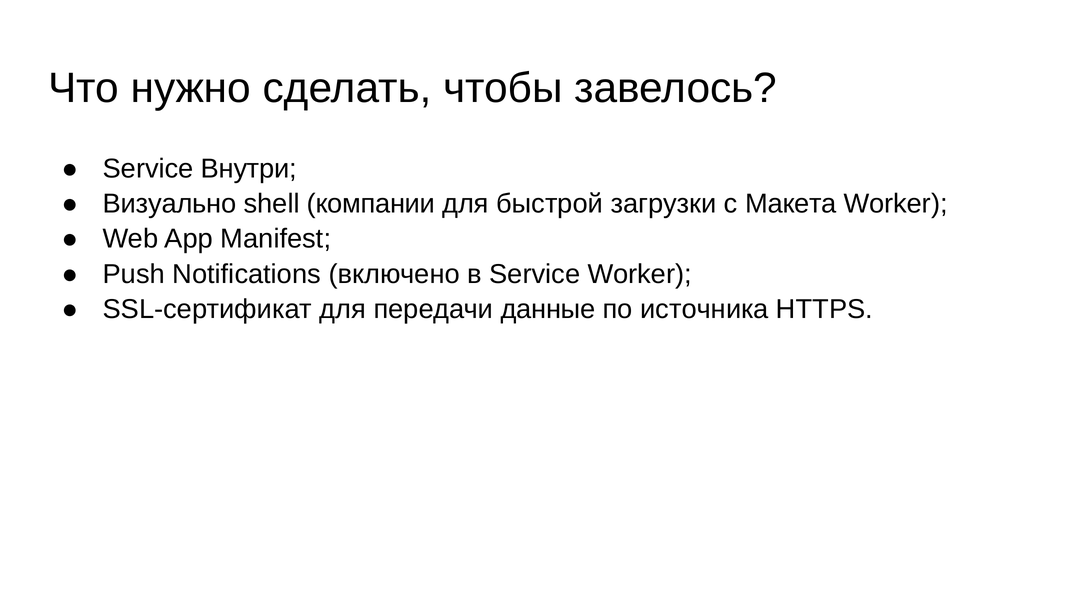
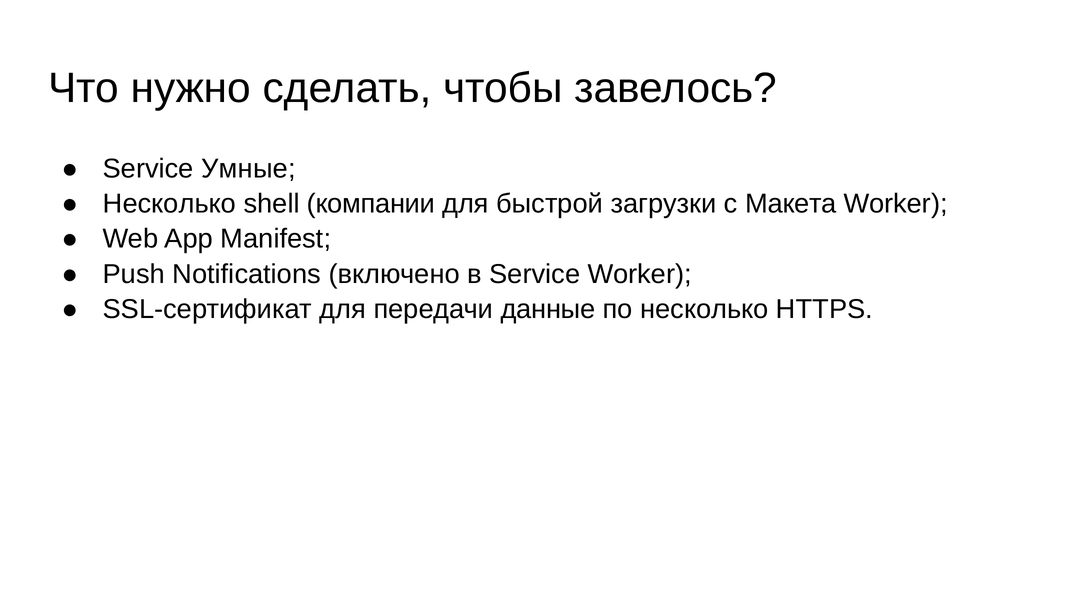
Внутри: Внутри -> Умные
Визуально at (170, 204): Визуально -> Несколько
по источника: источника -> несколько
